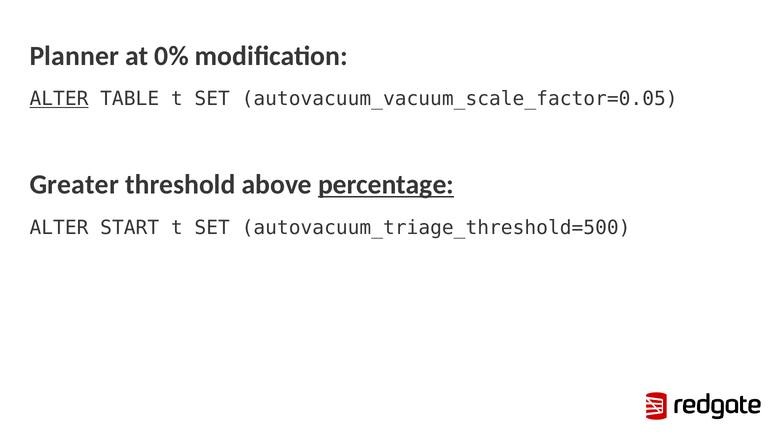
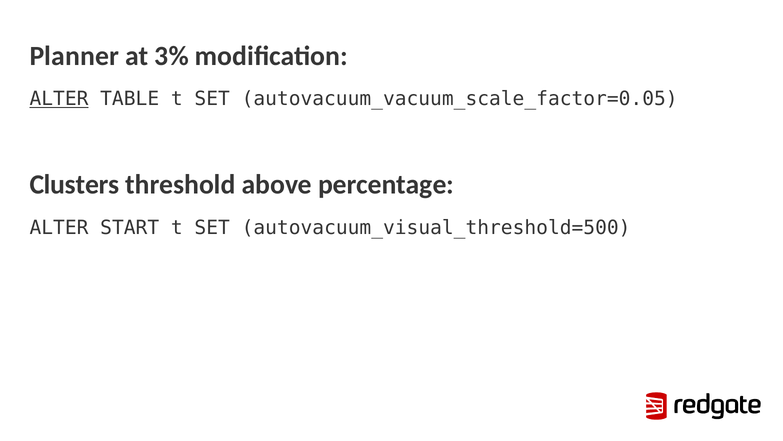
0%: 0% -> 3%
Greater: Greater -> Clusters
percentage underline: present -> none
autovacuum_triage_threshold=500: autovacuum_triage_threshold=500 -> autovacuum_visual_threshold=500
